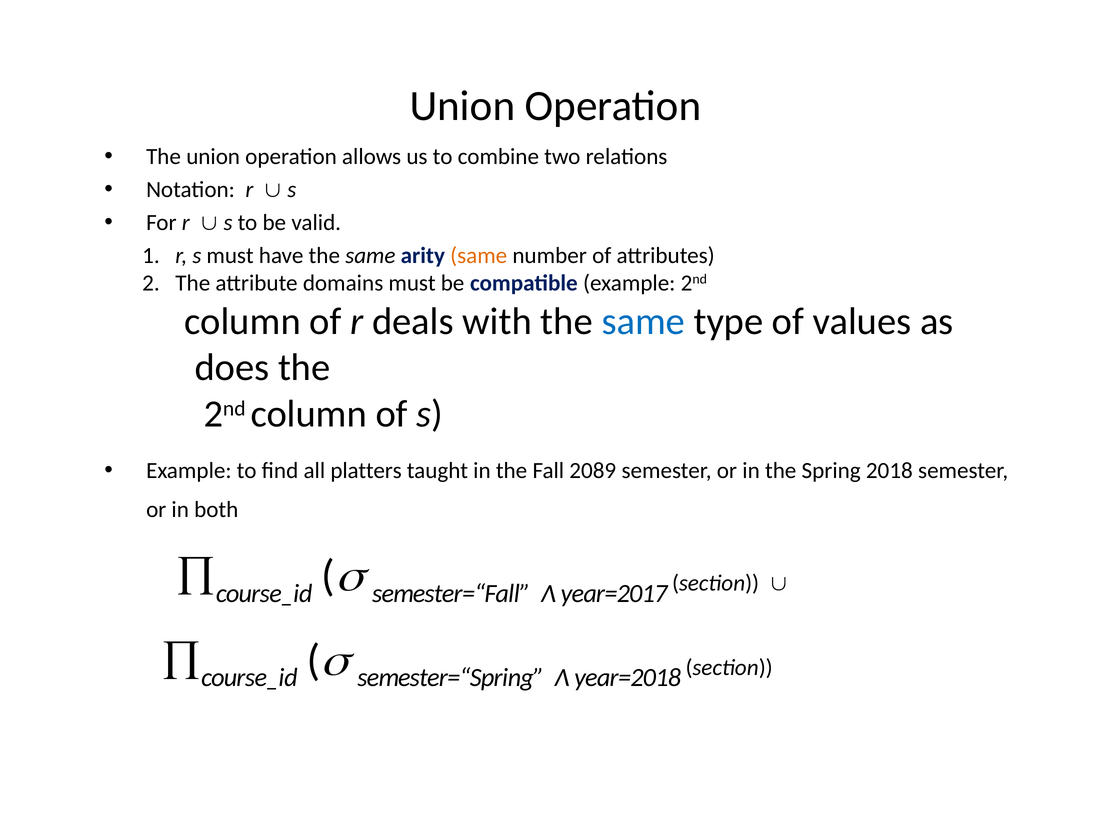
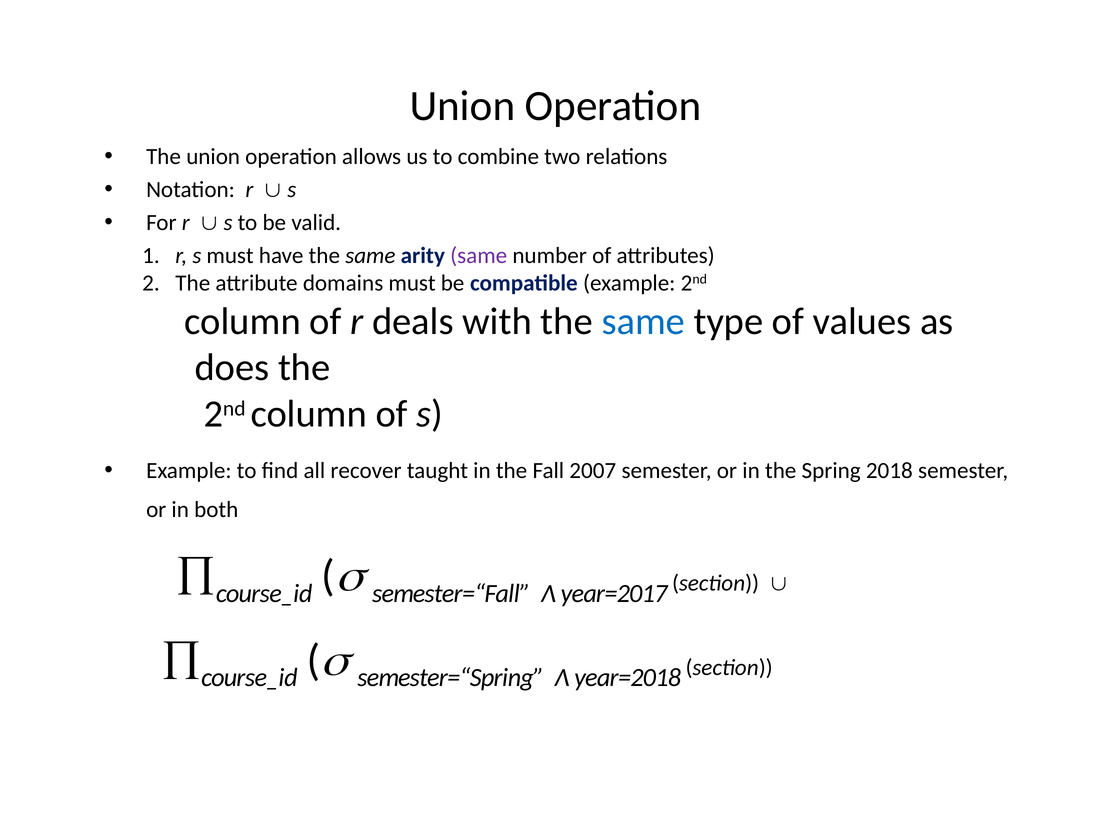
same at (479, 256) colour: orange -> purple
platters: platters -> recover
2089: 2089 -> 2007
